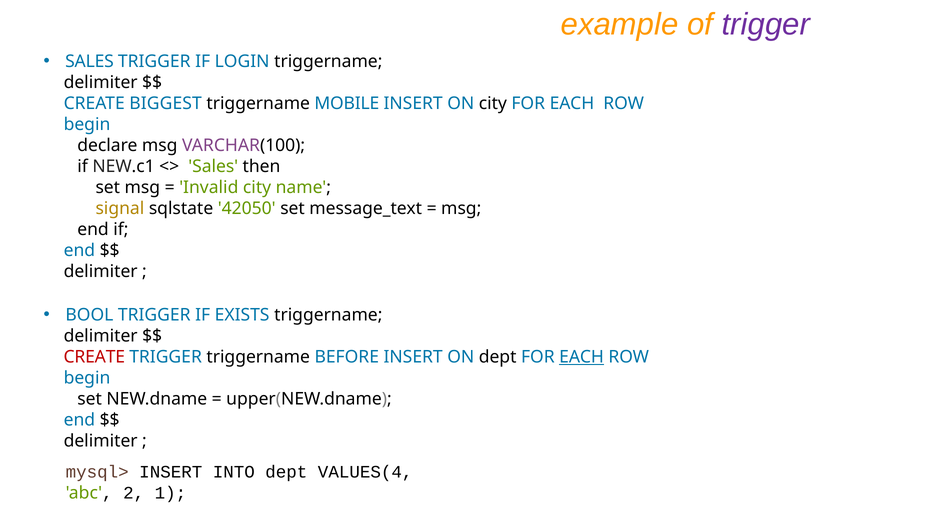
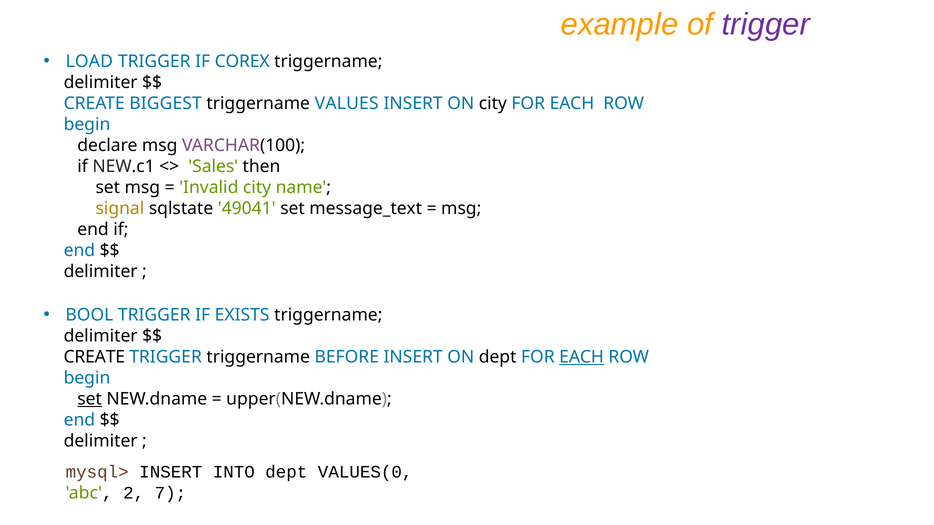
SALES at (89, 62): SALES -> LOAD
LOGIN: LOGIN -> COREX
MOBILE: MOBILE -> VALUES
42050: 42050 -> 49041
CREATE at (94, 357) colour: red -> black
set at (90, 399) underline: none -> present
VALUES(4: VALUES(4 -> VALUES(0
1: 1 -> 7
